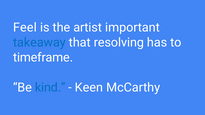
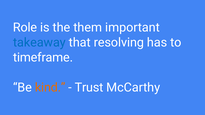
Feel: Feel -> Role
artist: artist -> them
kind colour: blue -> orange
Keen: Keen -> Trust
